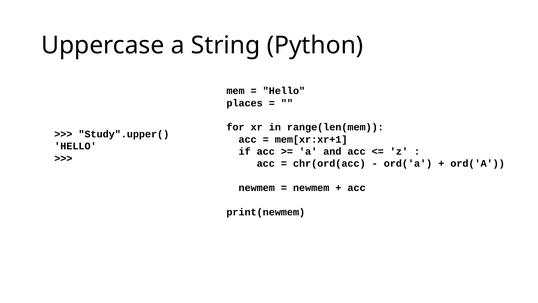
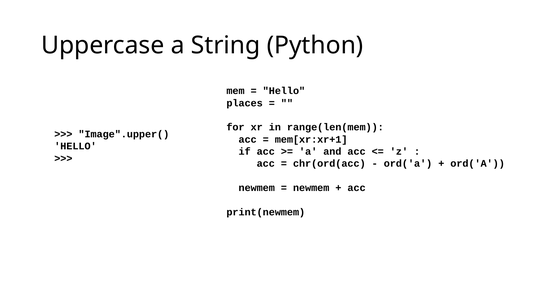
Study".upper(: Study".upper( -> Image".upper(
